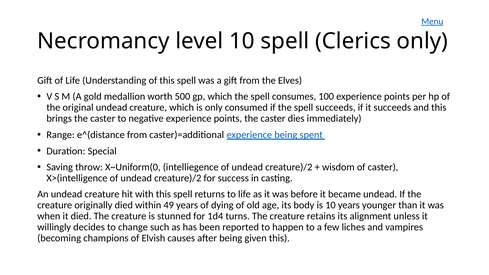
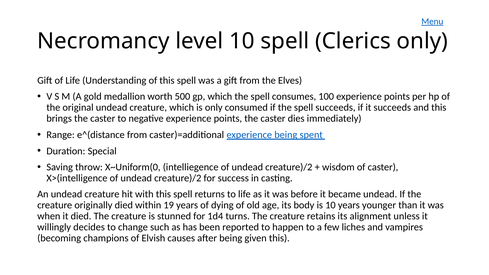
49: 49 -> 19
